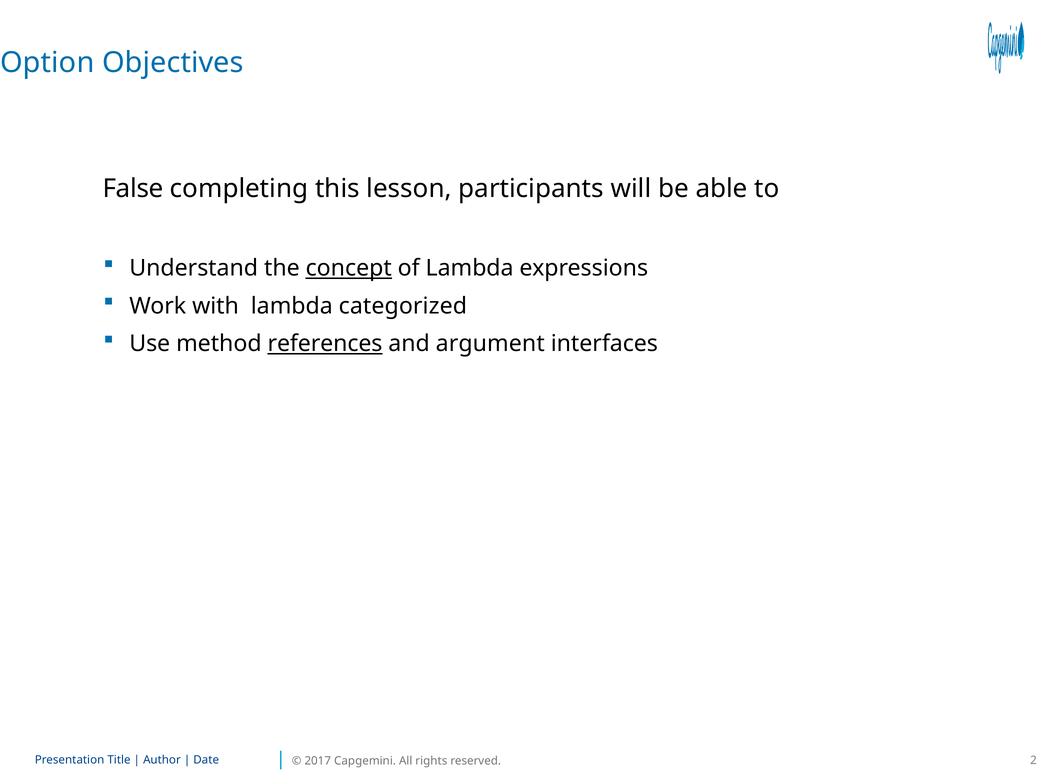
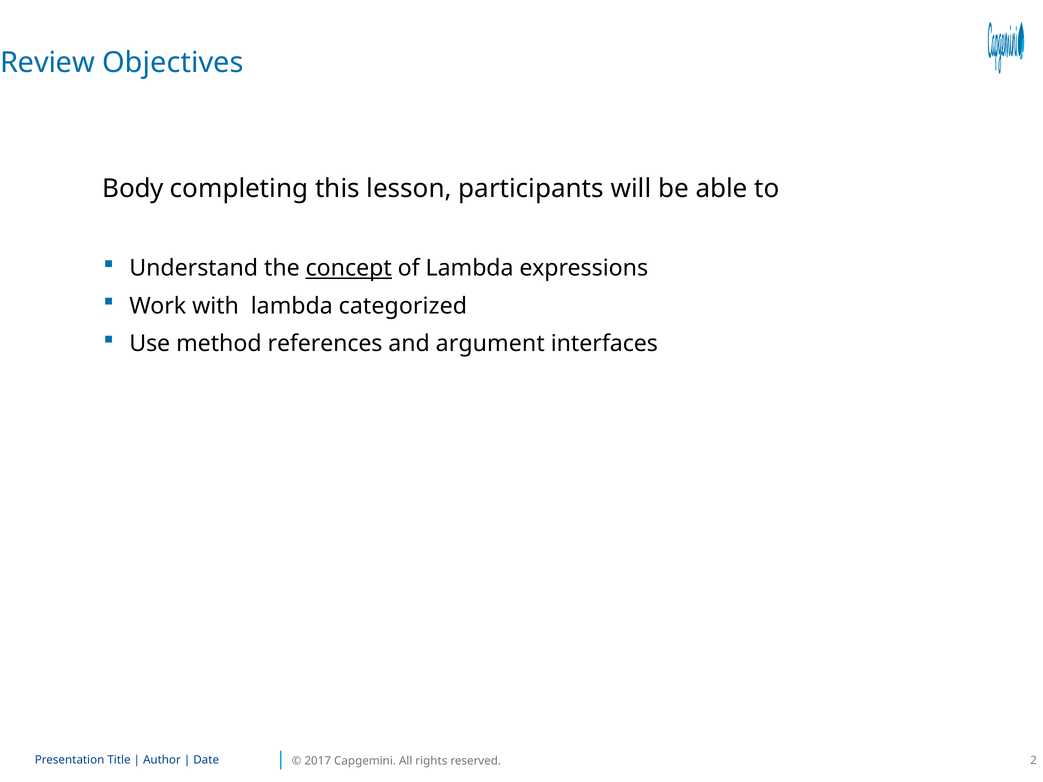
Option: Option -> Review
False: False -> Body
references underline: present -> none
